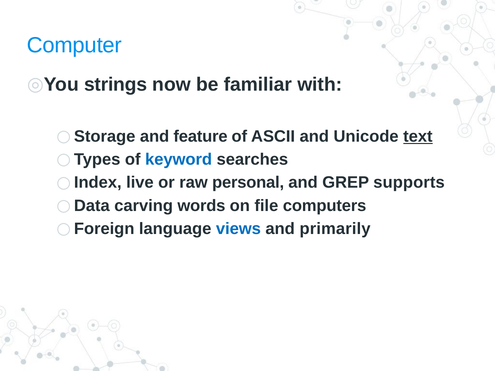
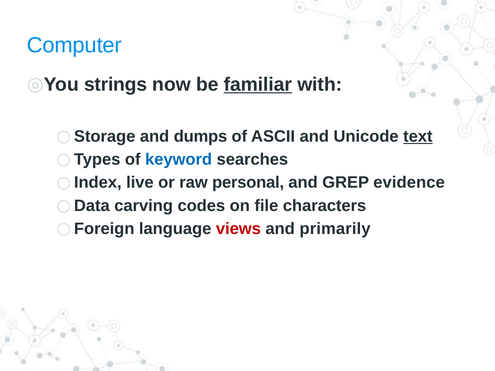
familiar underline: none -> present
feature: feature -> dumps
supports: supports -> evidence
words: words -> codes
computers: computers -> characters
views colour: blue -> red
